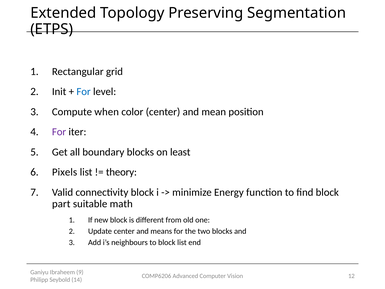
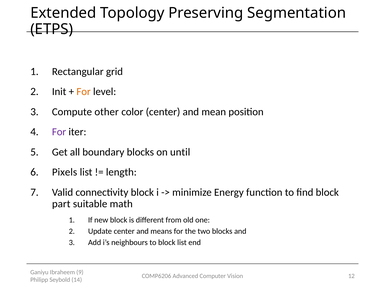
For at (84, 92) colour: blue -> orange
when: when -> other
least: least -> until
theory: theory -> length
